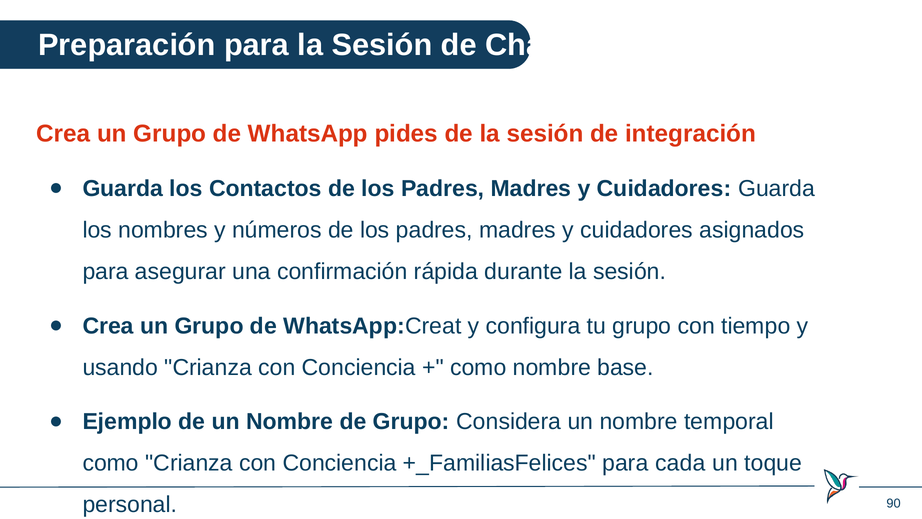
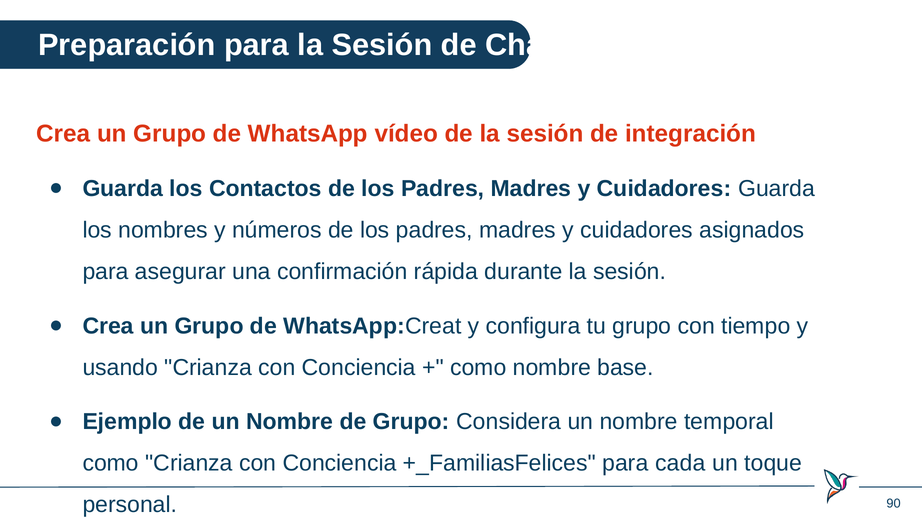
pides: pides -> vídeo
